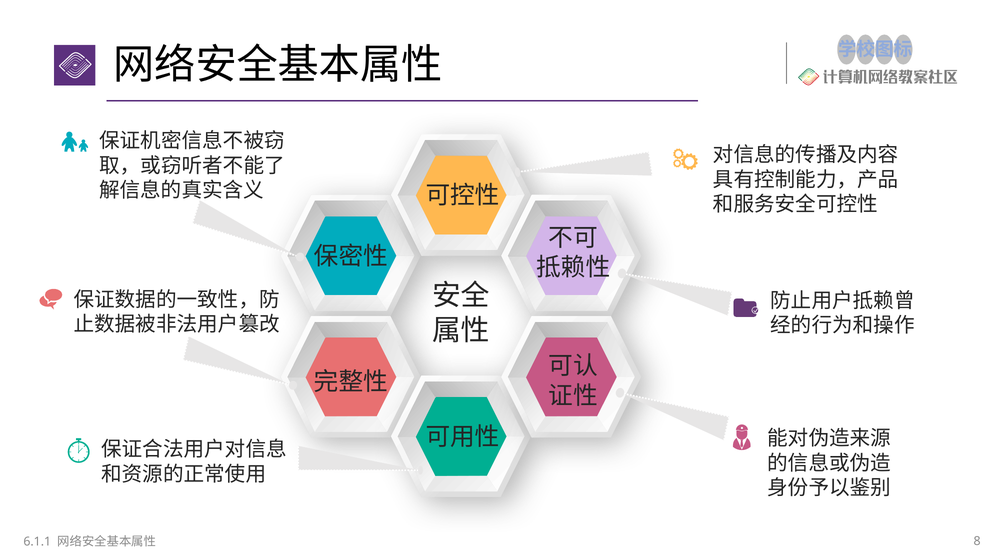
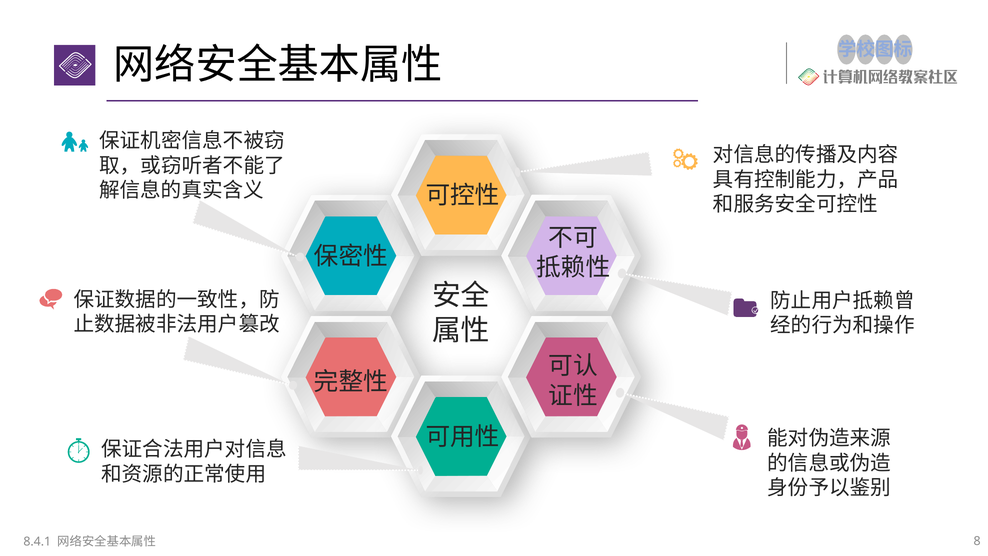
6.1.1: 6.1.1 -> 8.4.1
